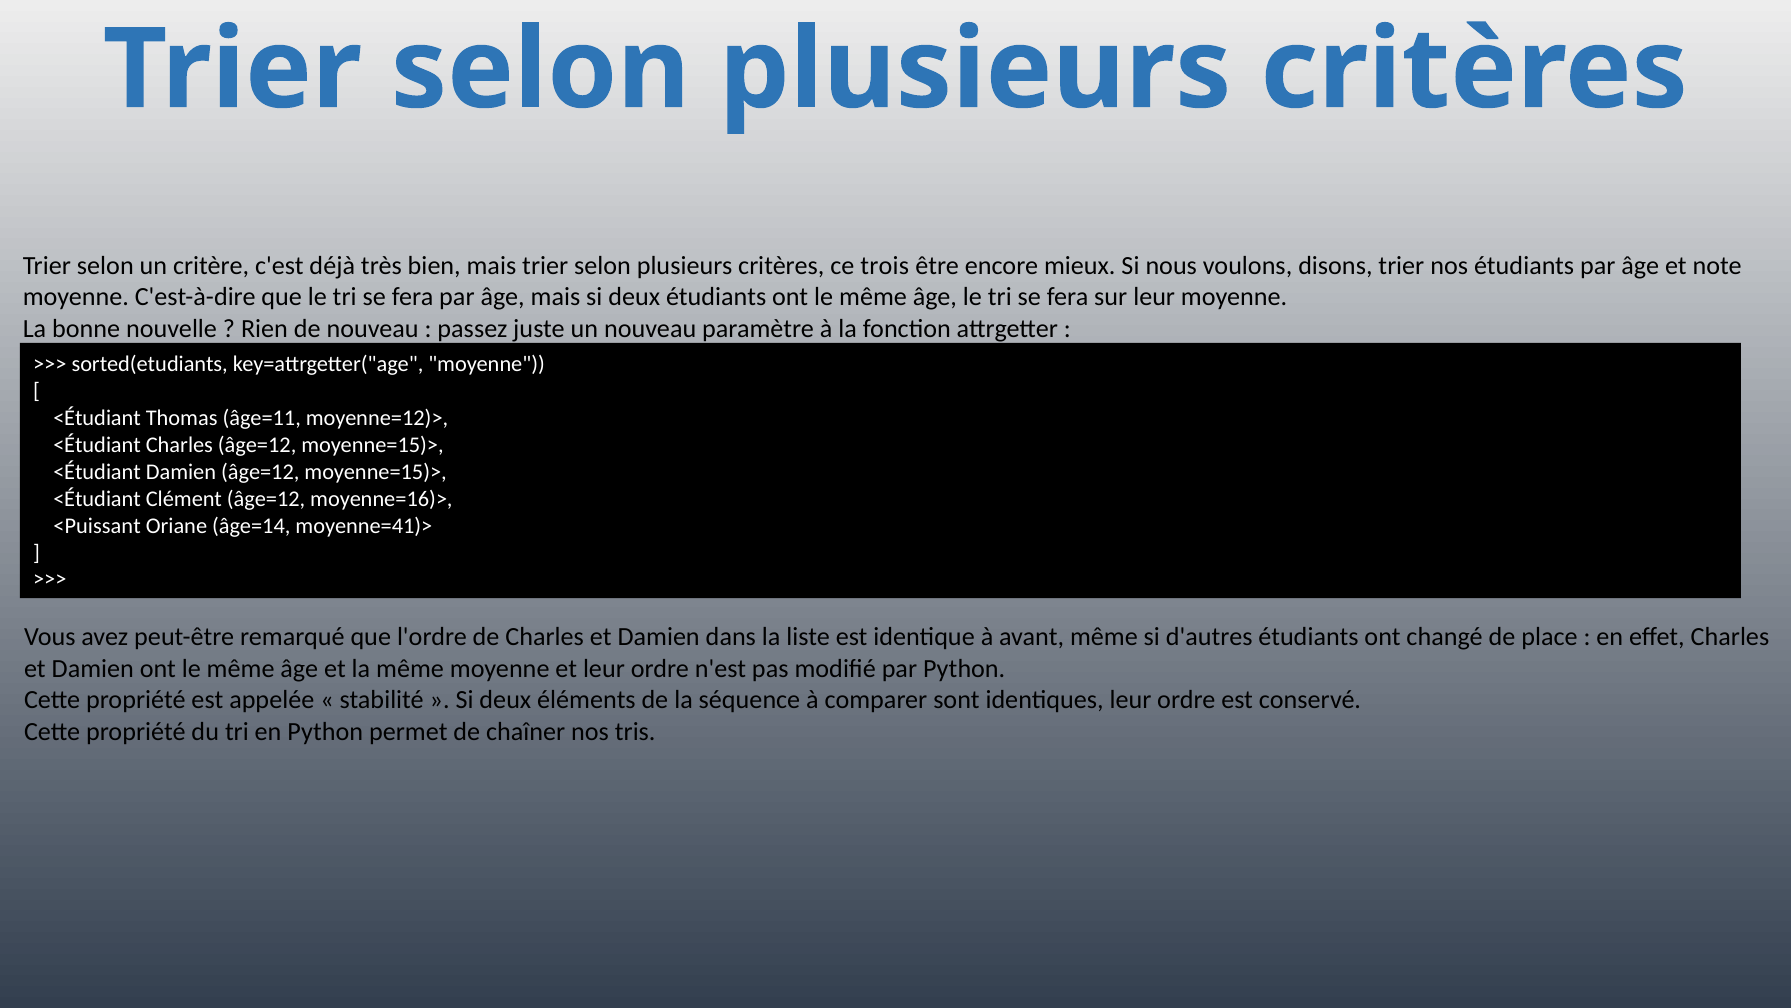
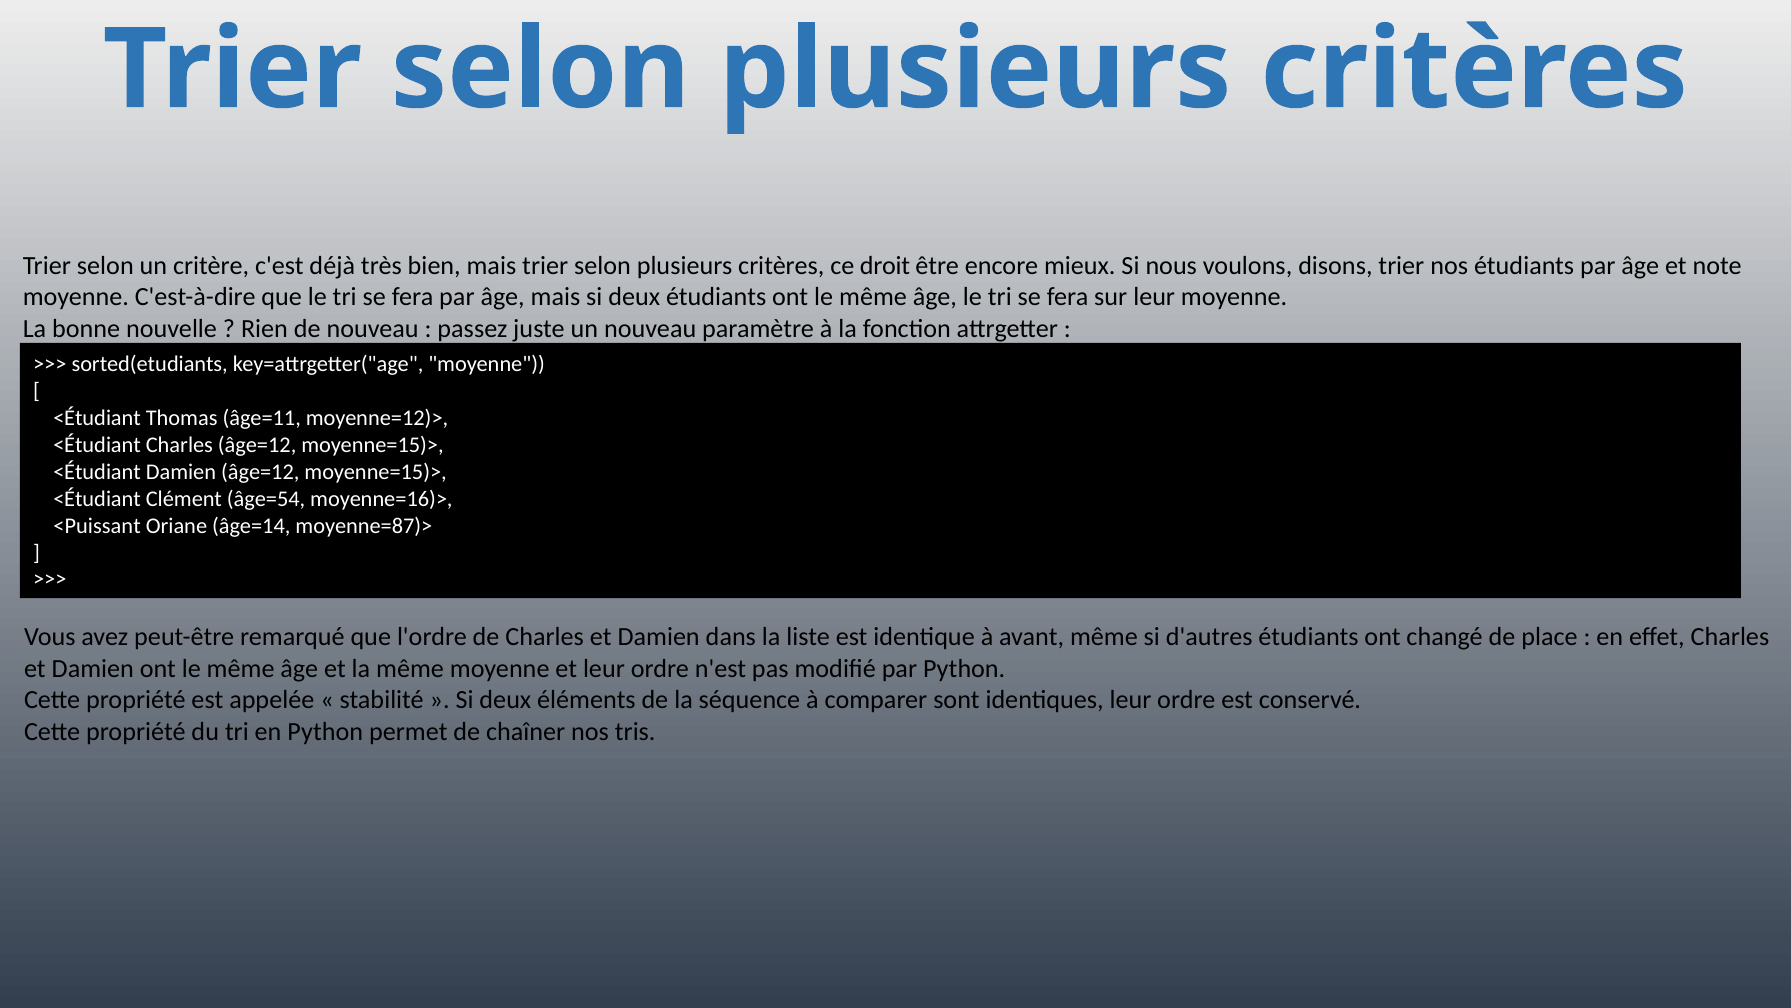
trois: trois -> droit
Clément âge=12: âge=12 -> âge=54
moyenne=41)>: moyenne=41)> -> moyenne=87)>
